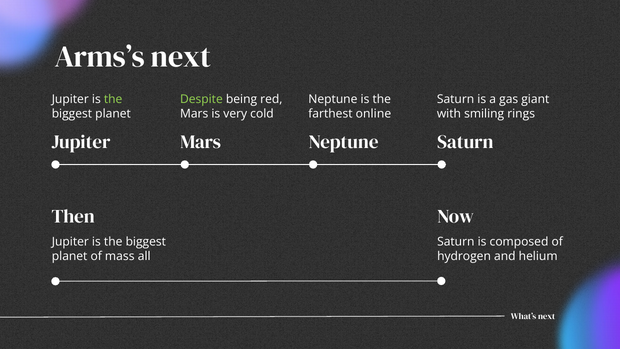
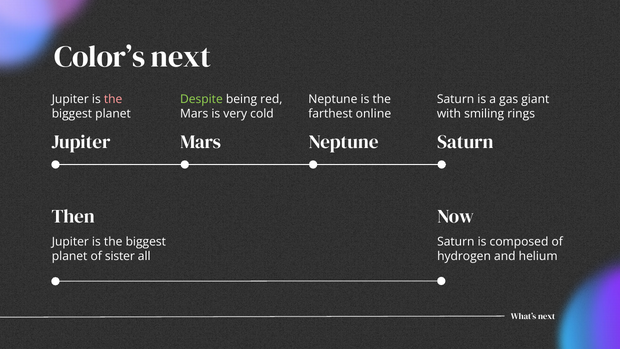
Arms’s: Arms’s -> Color’s
the at (113, 99) colour: light green -> pink
mass: mass -> sister
